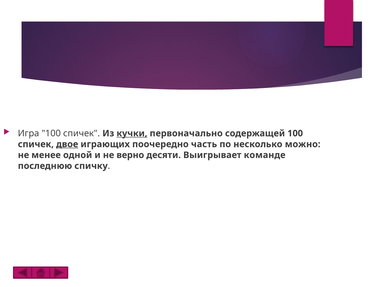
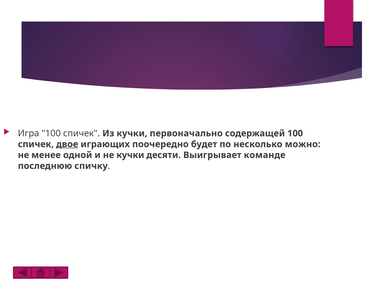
кучки at (132, 133) underline: present -> none
часть: часть -> будет
не верно: верно -> кучки
